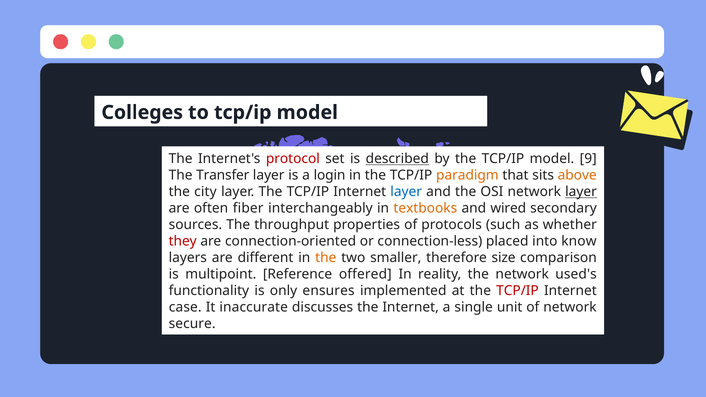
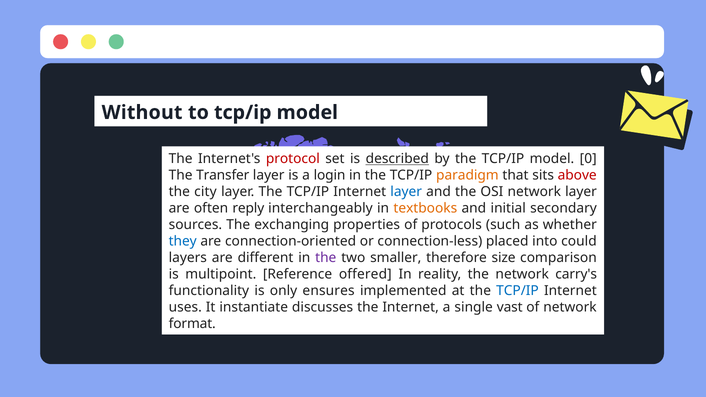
Colleges: Colleges -> Without
9: 9 -> 0
above colour: orange -> red
layer at (581, 192) underline: present -> none
fiber: fiber -> reply
wired: wired -> initial
throughput: throughput -> exchanging
they colour: red -> blue
know: know -> could
the at (326, 258) colour: orange -> purple
used's: used's -> carry's
TCP/IP at (517, 291) colour: red -> blue
case: case -> uses
inaccurate: inaccurate -> instantiate
unit: unit -> vast
secure: secure -> format
